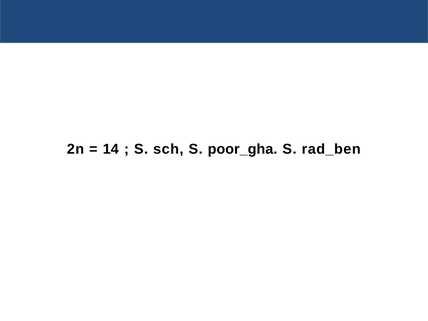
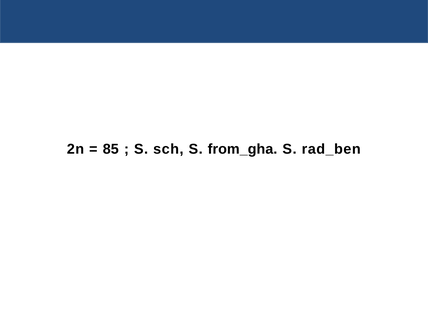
14: 14 -> 85
poor_gha: poor_gha -> from_gha
